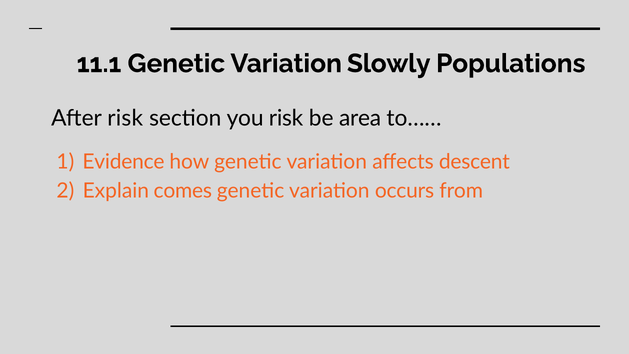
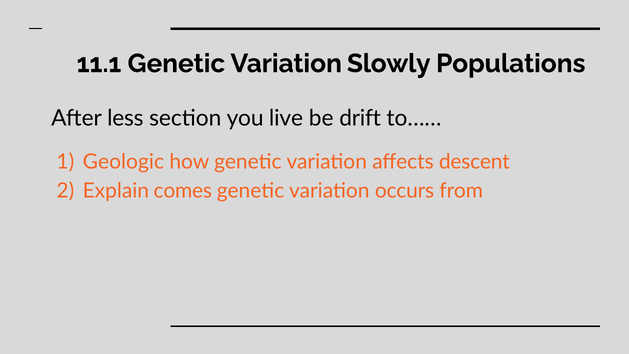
After risk: risk -> less
you risk: risk -> live
area: area -> drift
Evidence: Evidence -> Geologic
